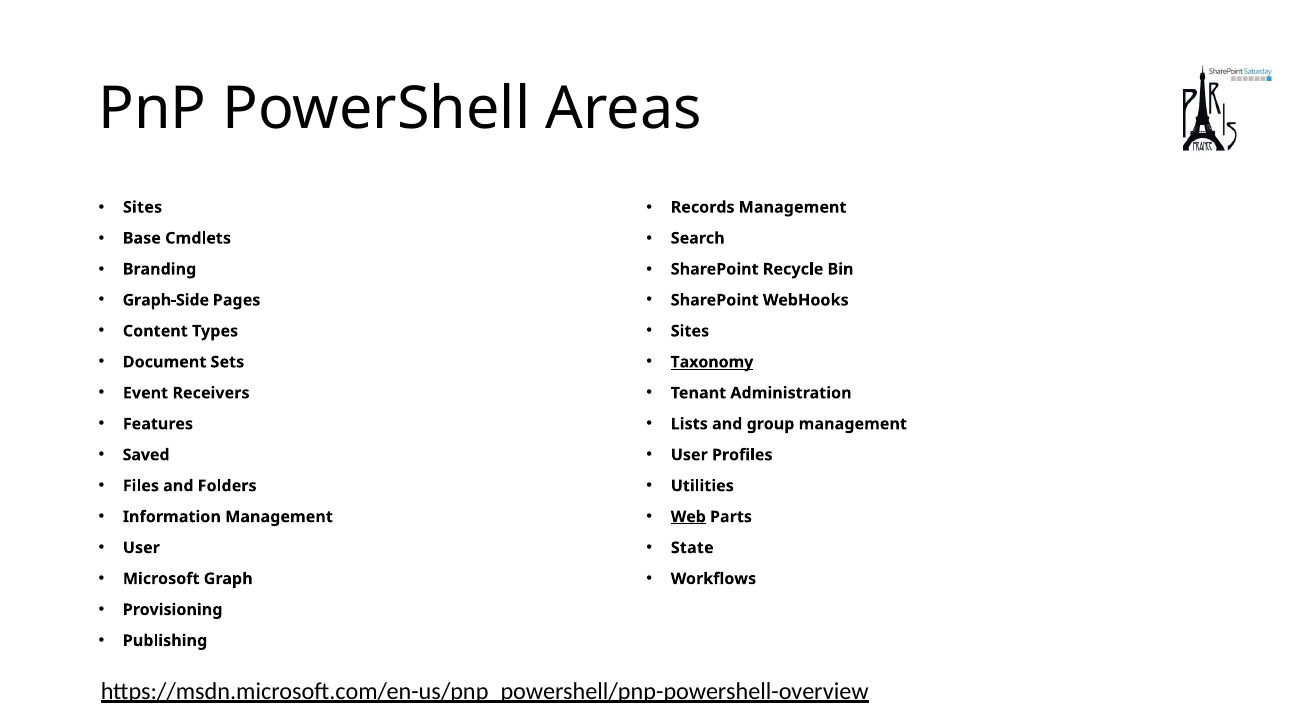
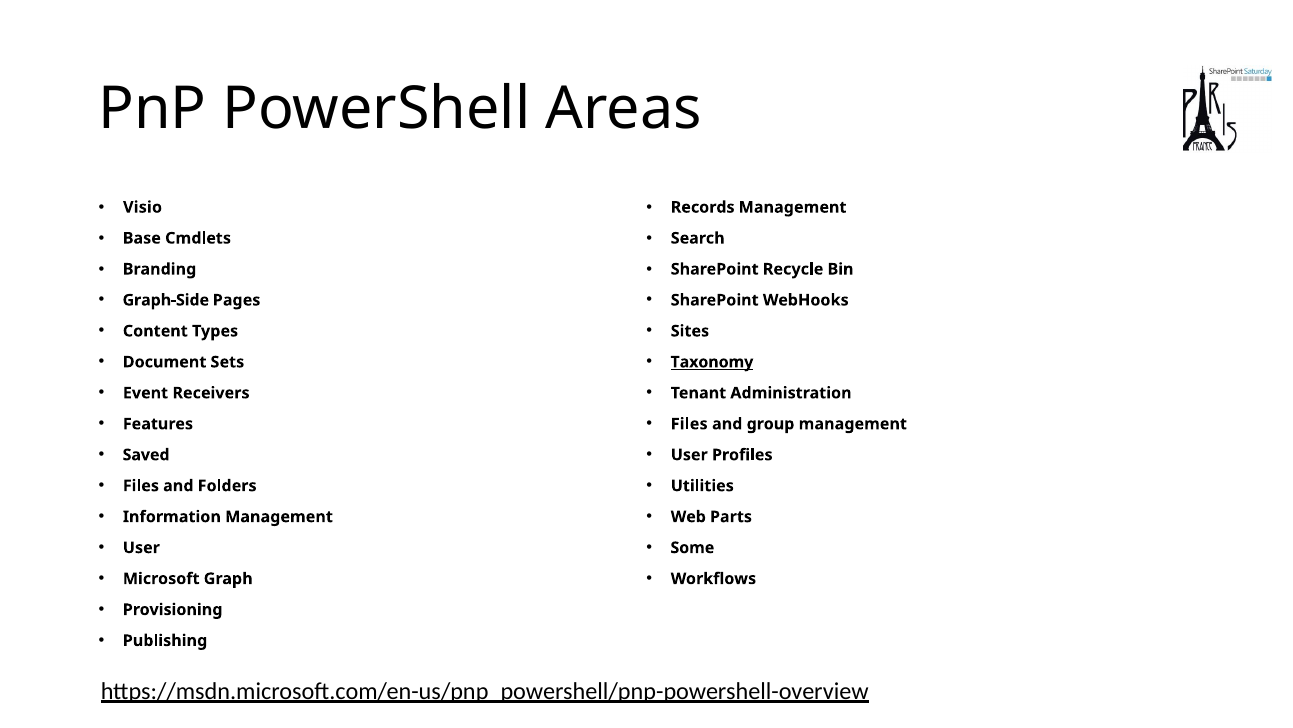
Sites at (143, 207): Sites -> Visio
Lists at (689, 424): Lists -> Files
Web underline: present -> none
State: State -> Some
